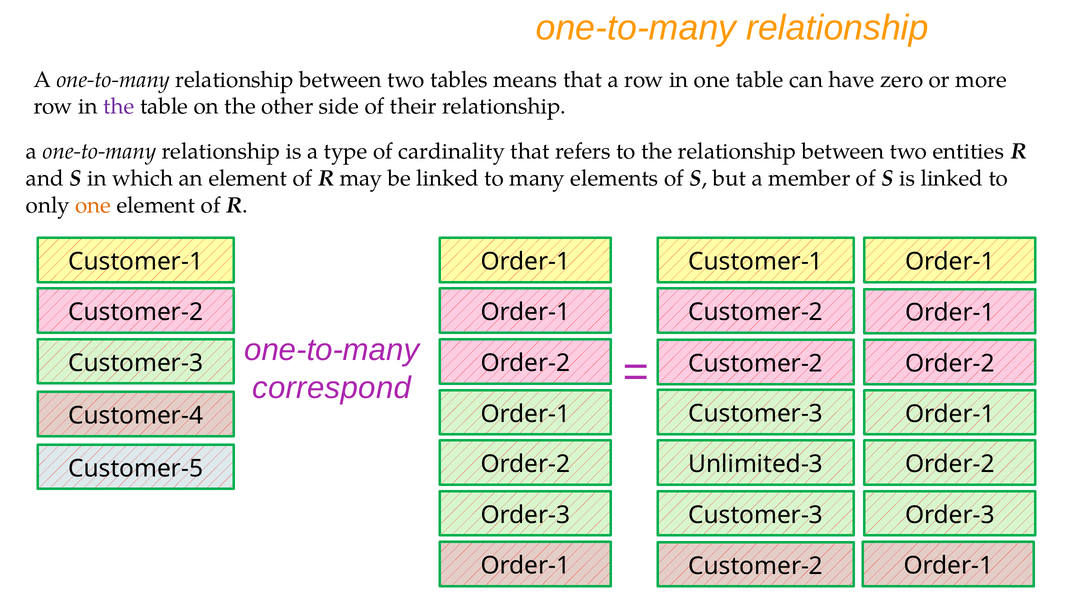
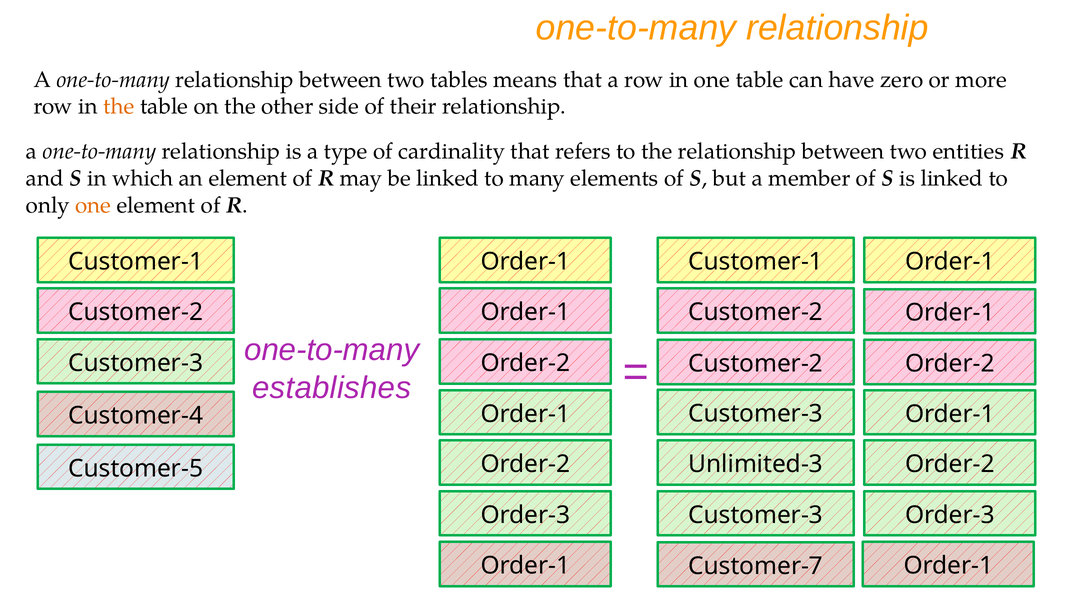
the at (119, 107) colour: purple -> orange
correspond: correspond -> establishes
Customer-2 at (756, 565): Customer-2 -> Customer-7
